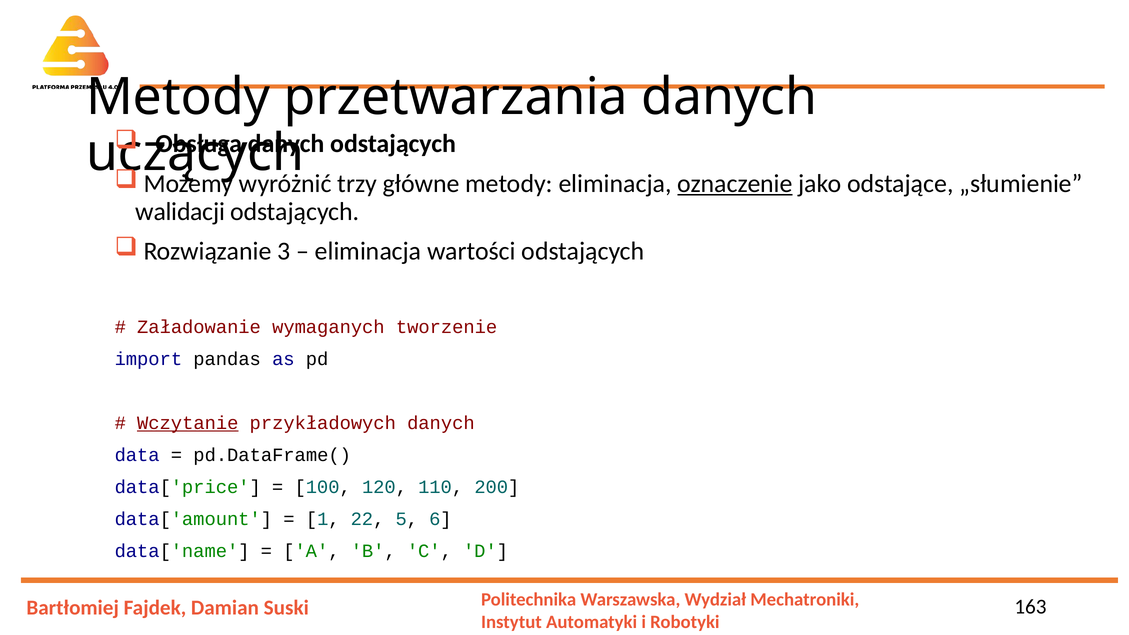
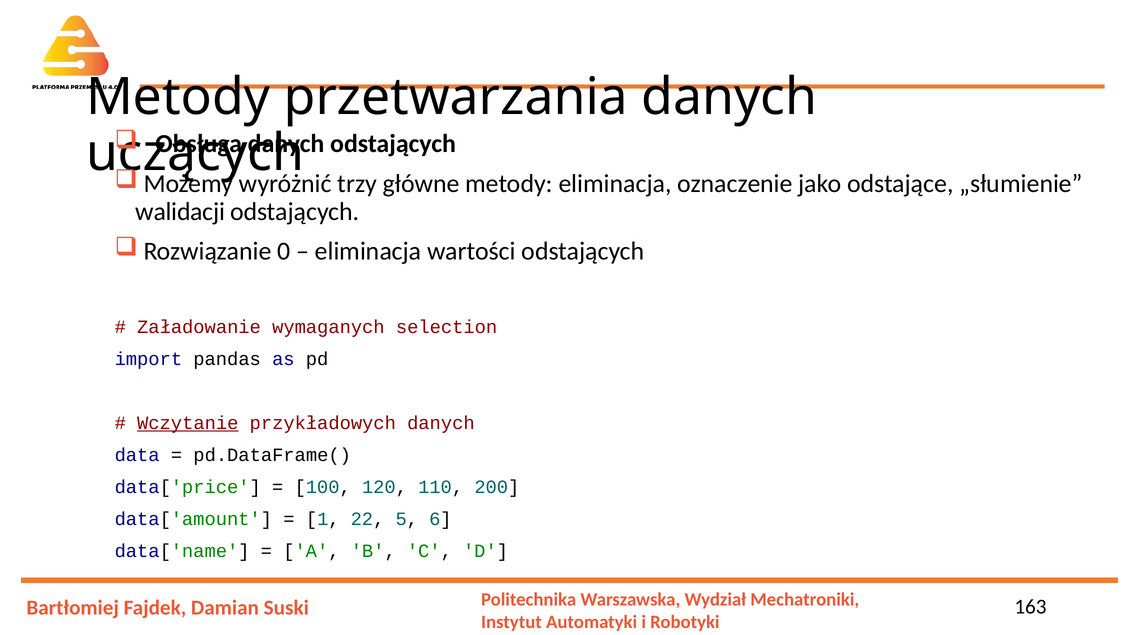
oznaczenie underline: present -> none
3: 3 -> 0
tworzenie: tworzenie -> selection
